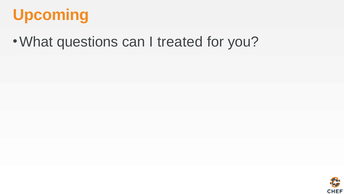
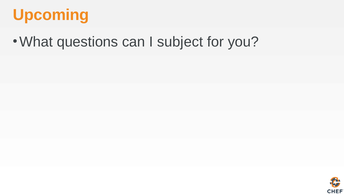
treated: treated -> subject
